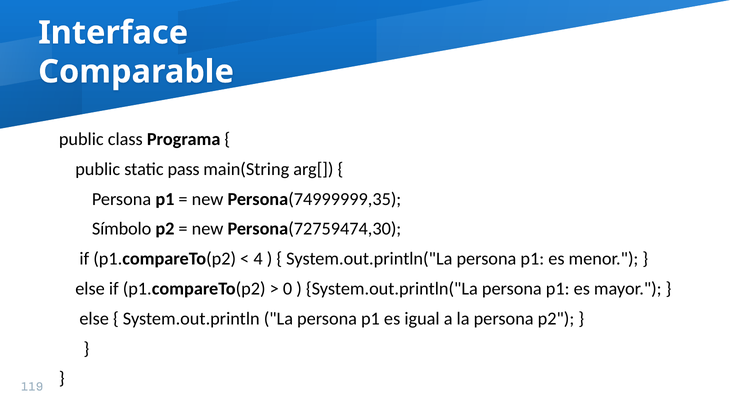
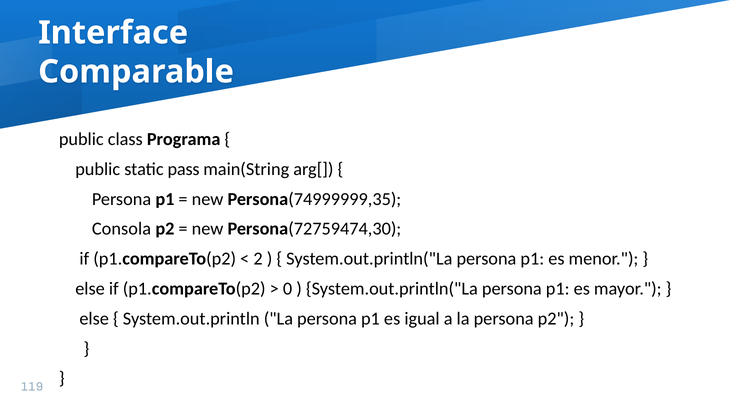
Símbolo: Símbolo -> Consola
4: 4 -> 2
